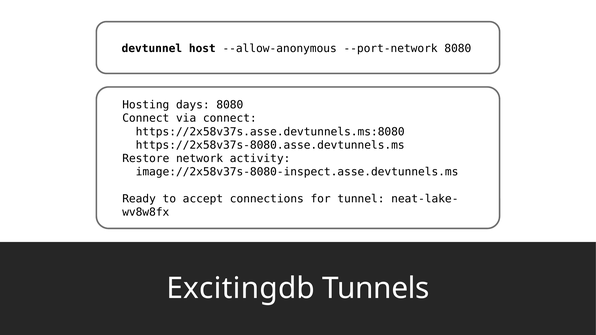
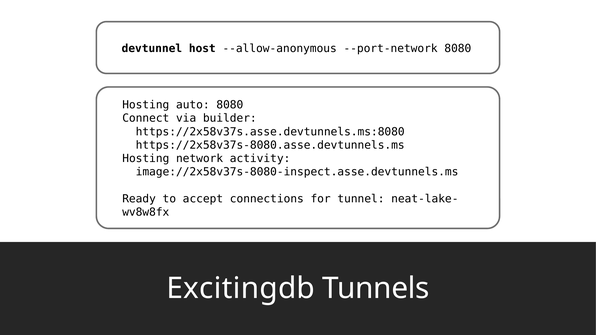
days: days -> auto
via connect: connect -> builder
Restore at (146, 159): Restore -> Hosting
